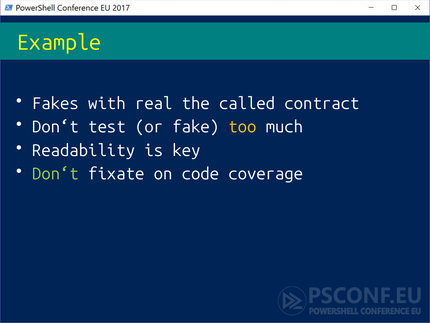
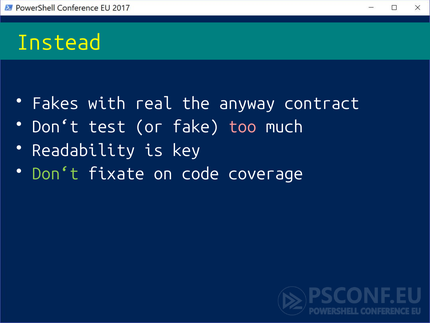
Example: Example -> Instead
called: called -> anyway
too colour: yellow -> pink
